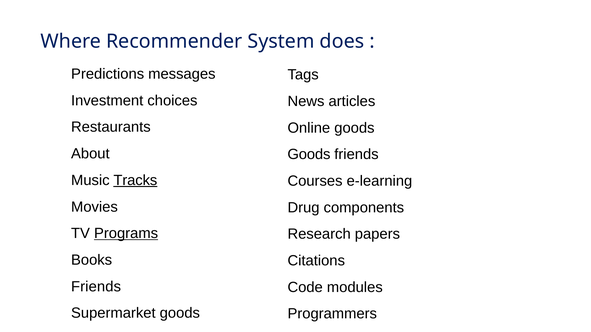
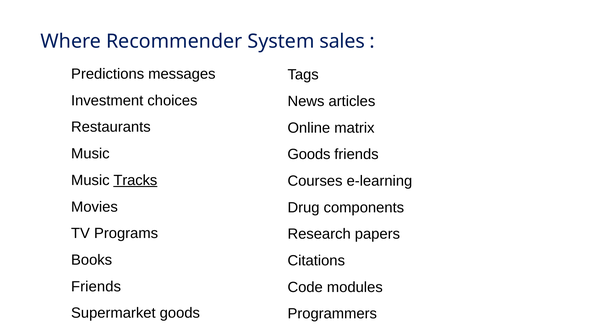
does: does -> sales
Online goods: goods -> matrix
About at (90, 154): About -> Music
Programs underline: present -> none
